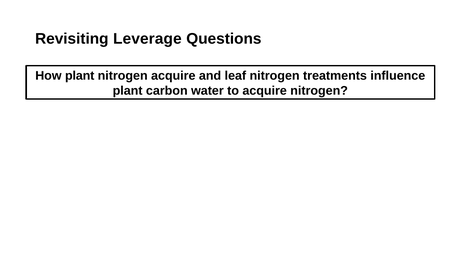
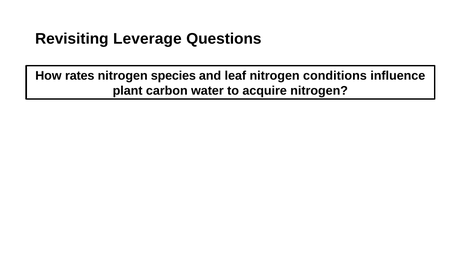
How plant: plant -> rates
nitrogen acquire: acquire -> species
treatments: treatments -> conditions
